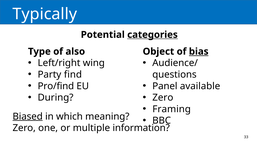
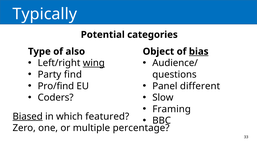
categories underline: present -> none
wing underline: none -> present
available: available -> different
During: During -> Coders
Zero at (163, 98): Zero -> Slow
meaning: meaning -> featured
information: information -> percentage
